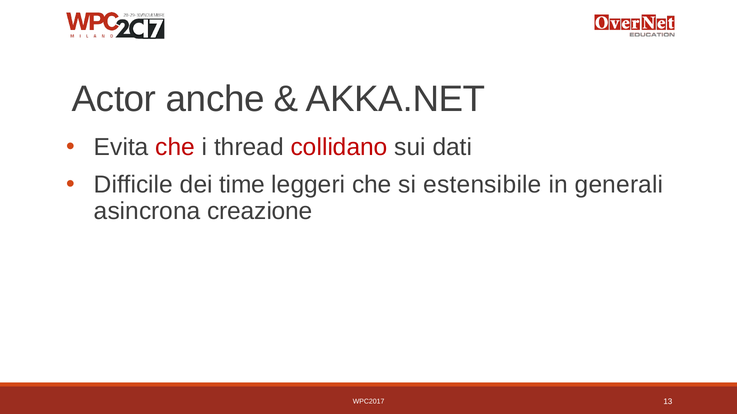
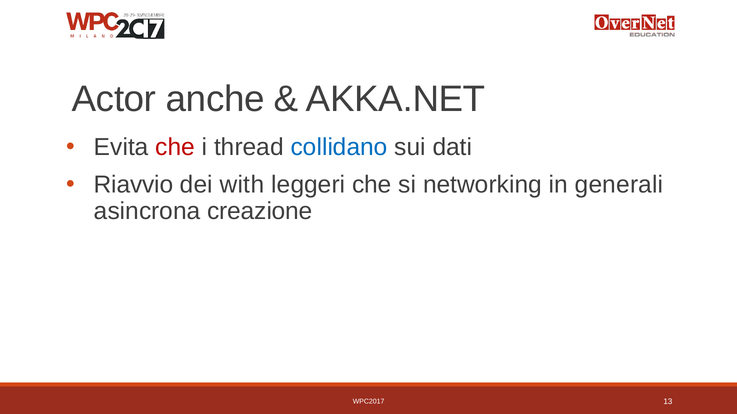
collidano colour: red -> blue
Difficile: Difficile -> Riavvio
time: time -> with
estensibile: estensibile -> networking
